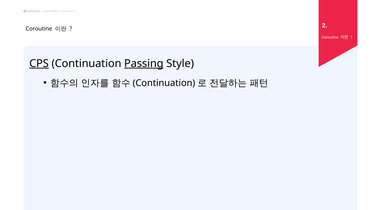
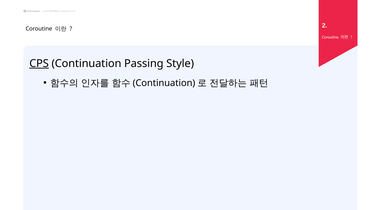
Passing underline: present -> none
